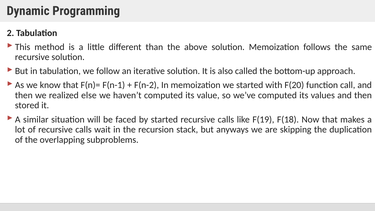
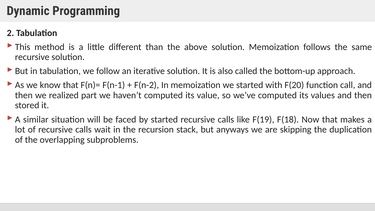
else: else -> part
